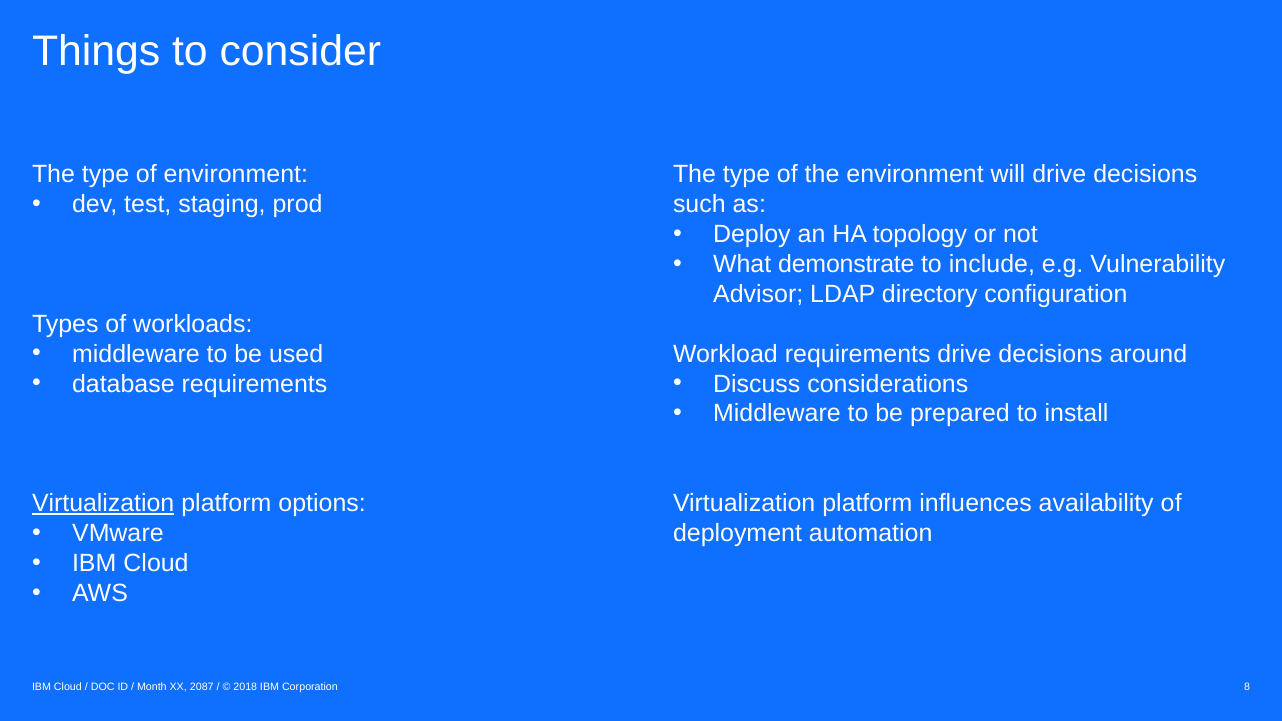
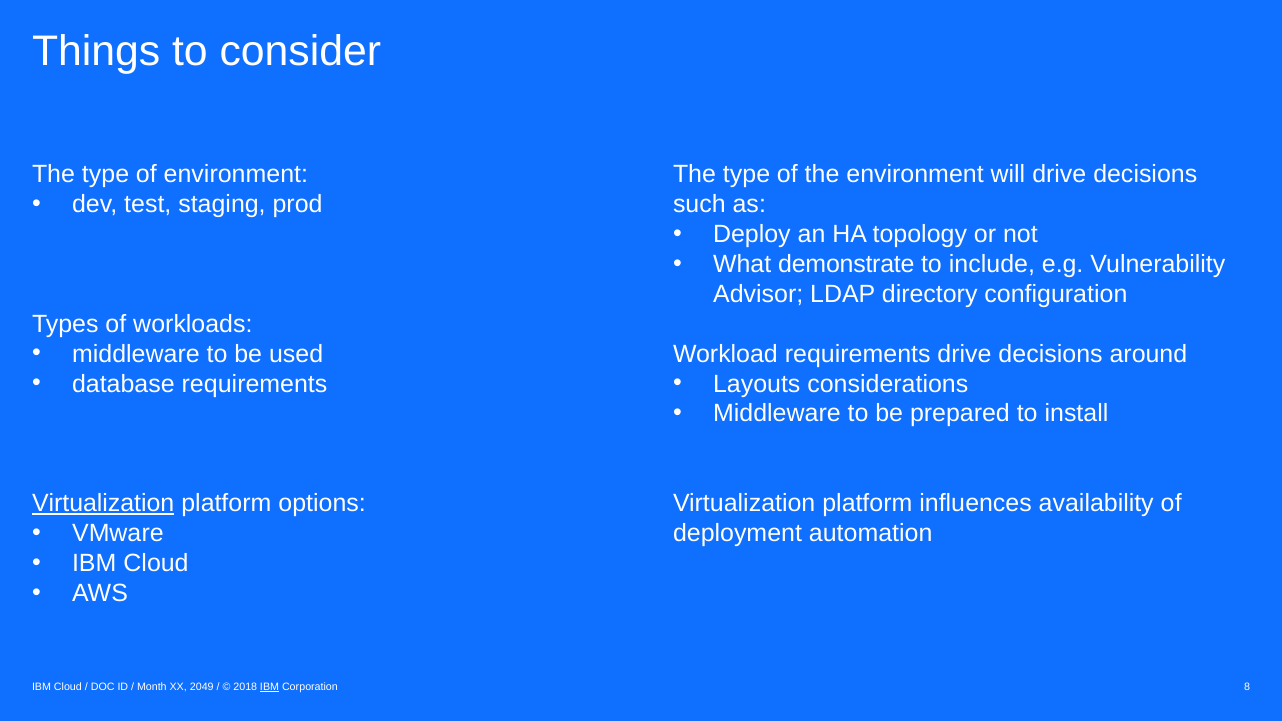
Discuss: Discuss -> Layouts
2087: 2087 -> 2049
IBM at (270, 687) underline: none -> present
